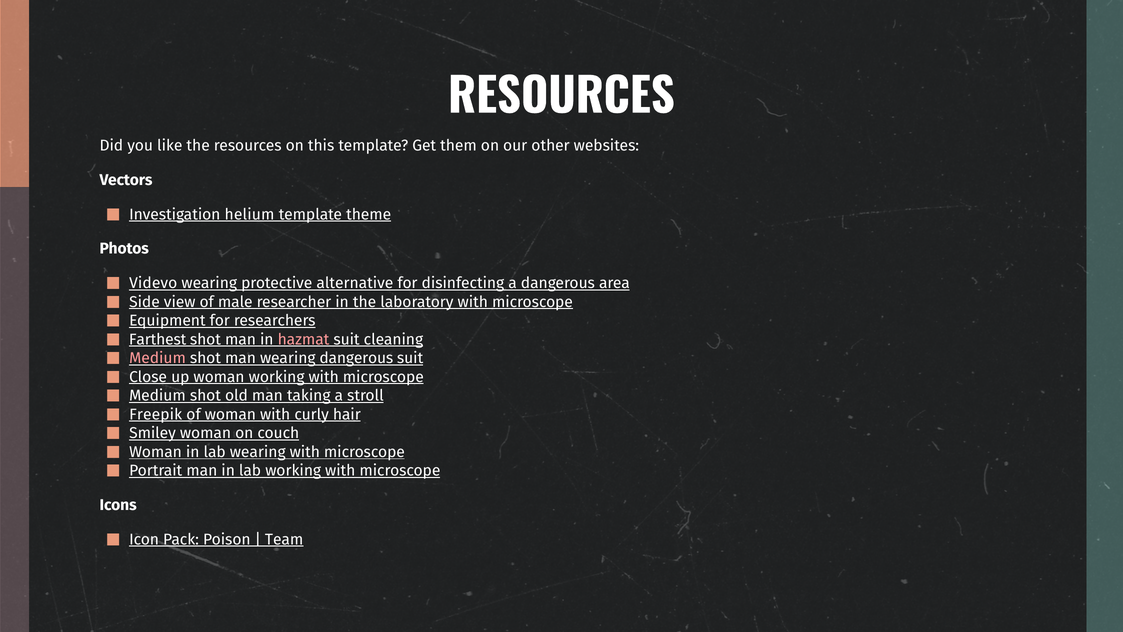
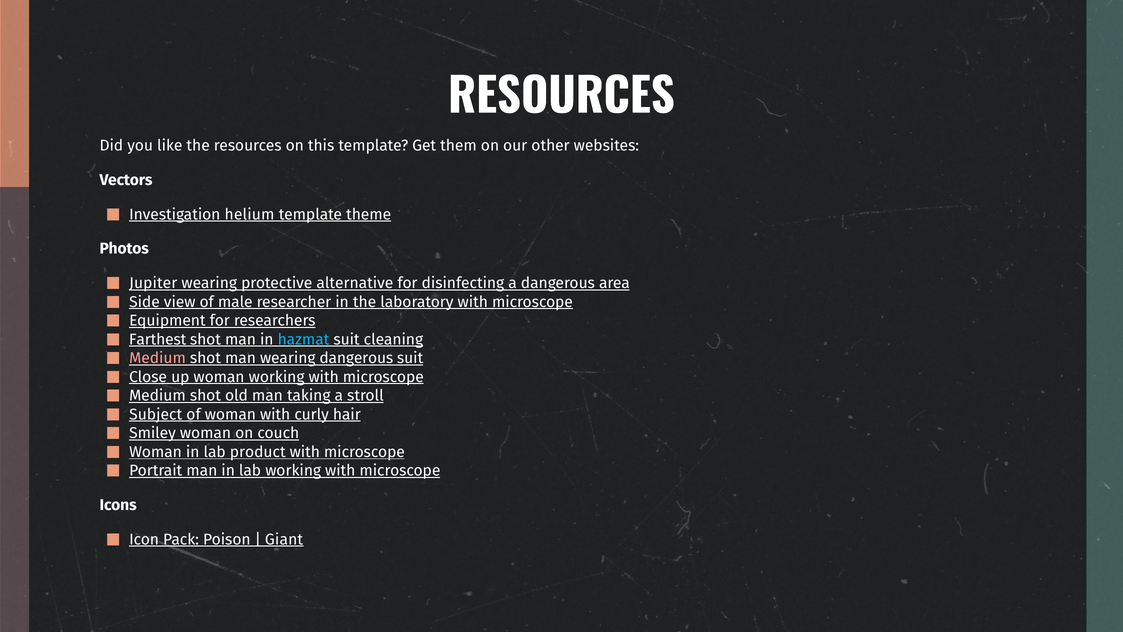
Videvo: Videvo -> Jupiter
hazmat colour: pink -> light blue
Freepik: Freepik -> Subject
lab wearing: wearing -> product
Team: Team -> Giant
